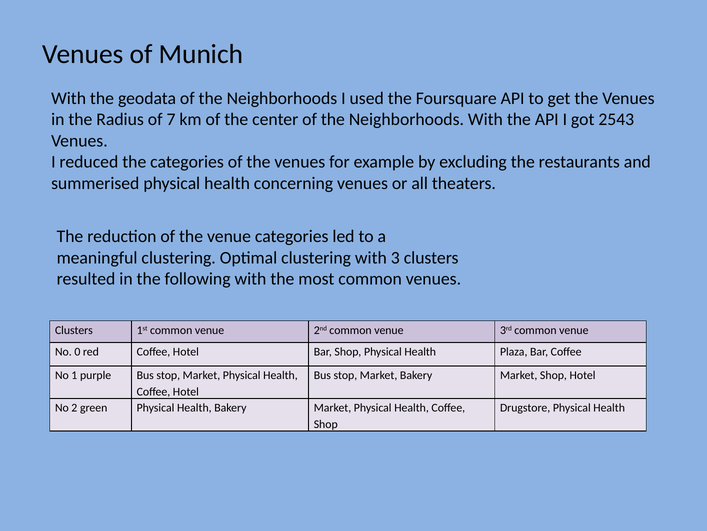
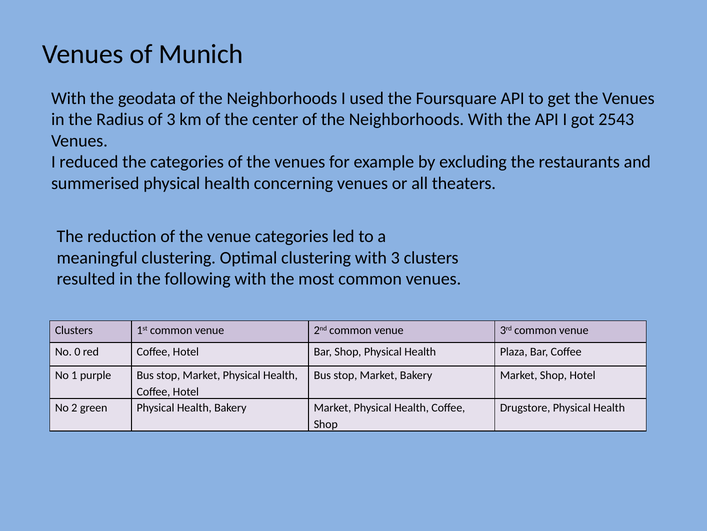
of 7: 7 -> 3
